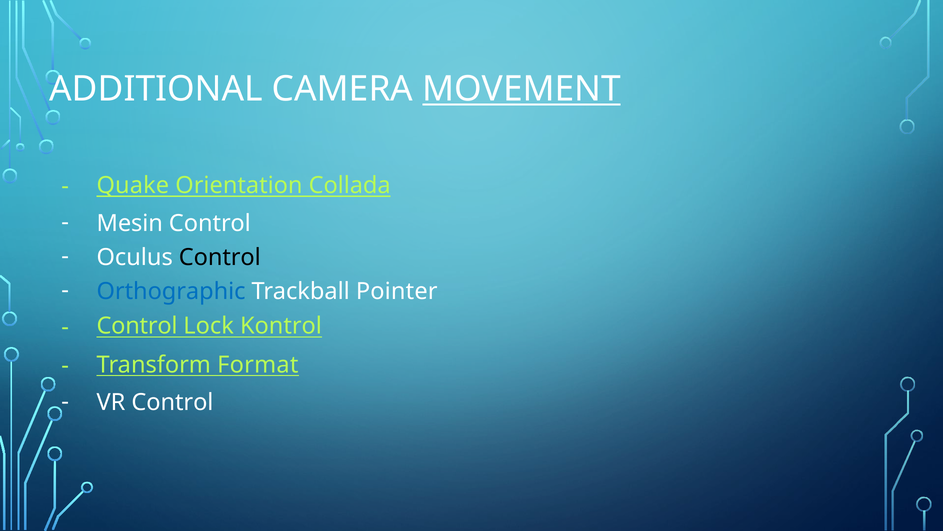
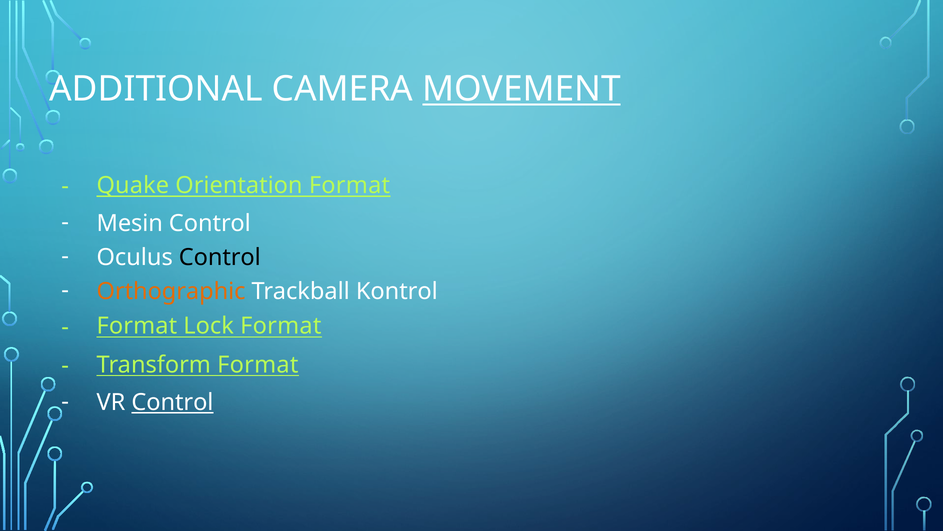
Orientation Collada: Collada -> Format
Orthographic colour: blue -> orange
Pointer: Pointer -> Kontrol
Control at (137, 326): Control -> Format
Lock Kontrol: Kontrol -> Format
Control at (172, 402) underline: none -> present
